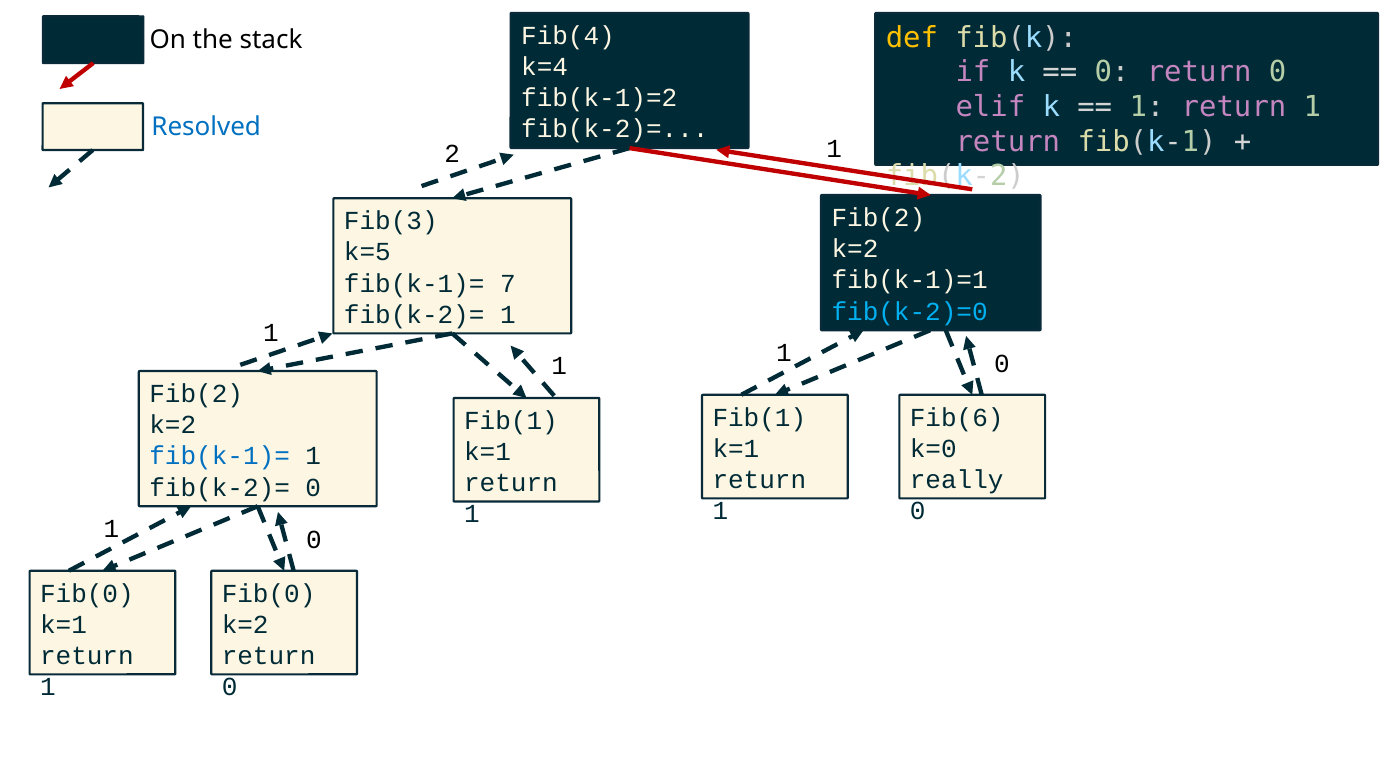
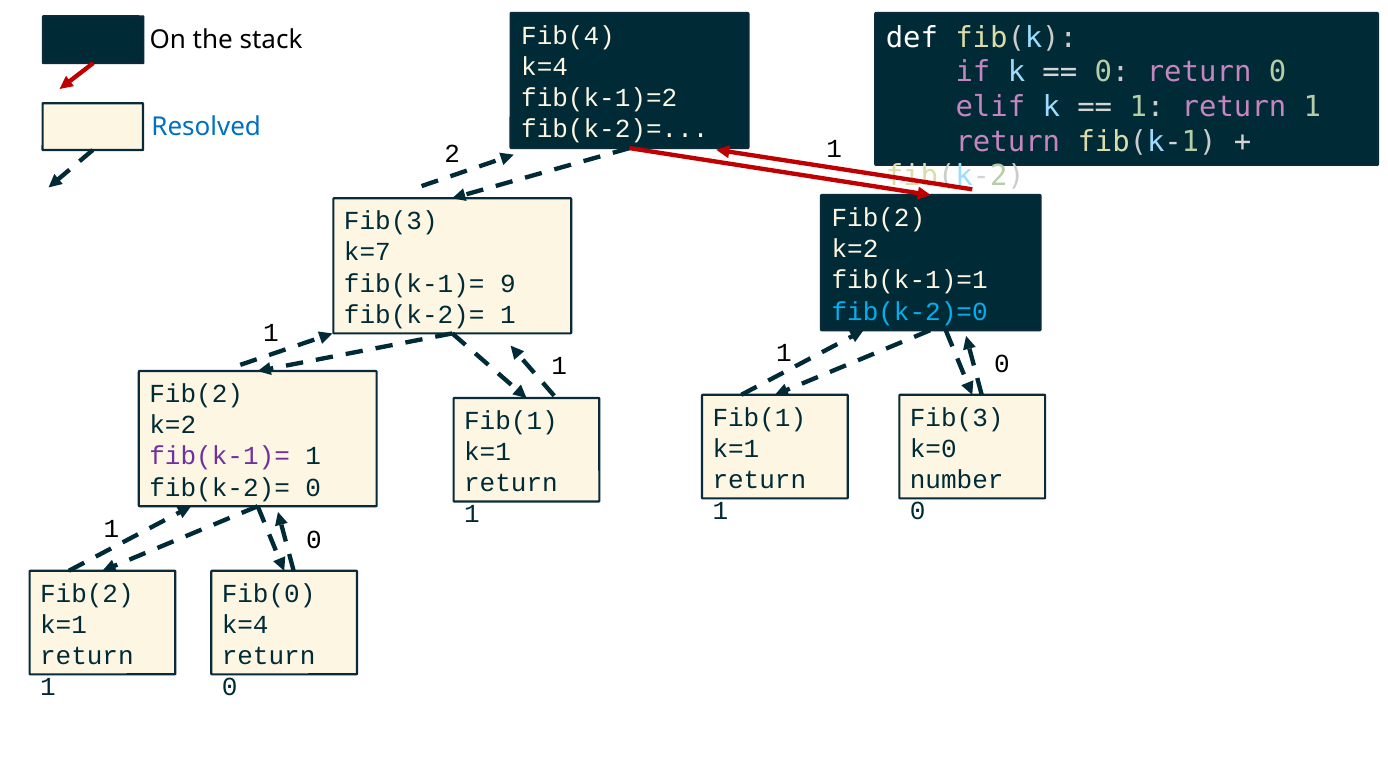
def colour: yellow -> white
k=5: k=5 -> k=7
7: 7 -> 9
Fib(6 at (957, 418): Fib(6 -> Fib(3
fib(k-1)= at (220, 457) colour: blue -> purple
really: really -> number
Fib(0 at (87, 594): Fib(0 -> Fib(2
k=2 at (245, 625): k=2 -> k=4
